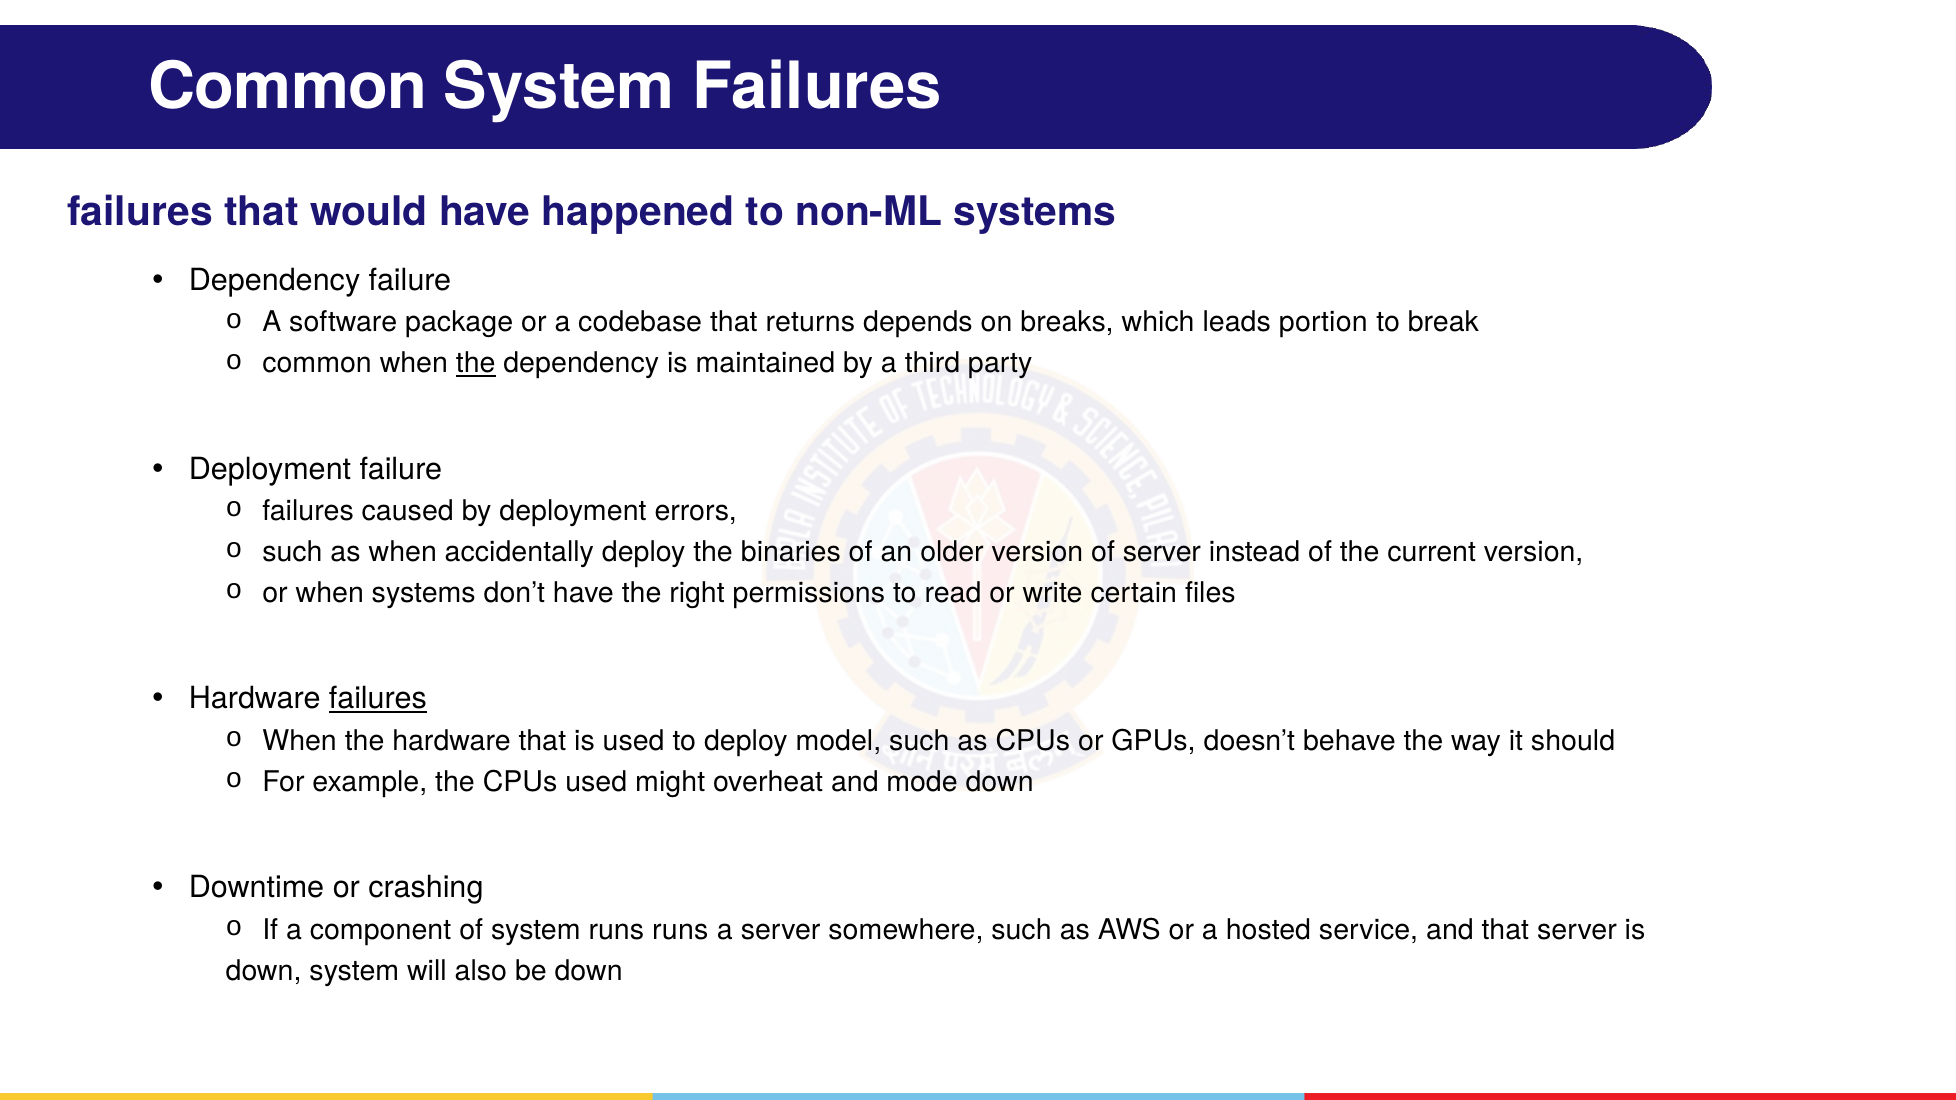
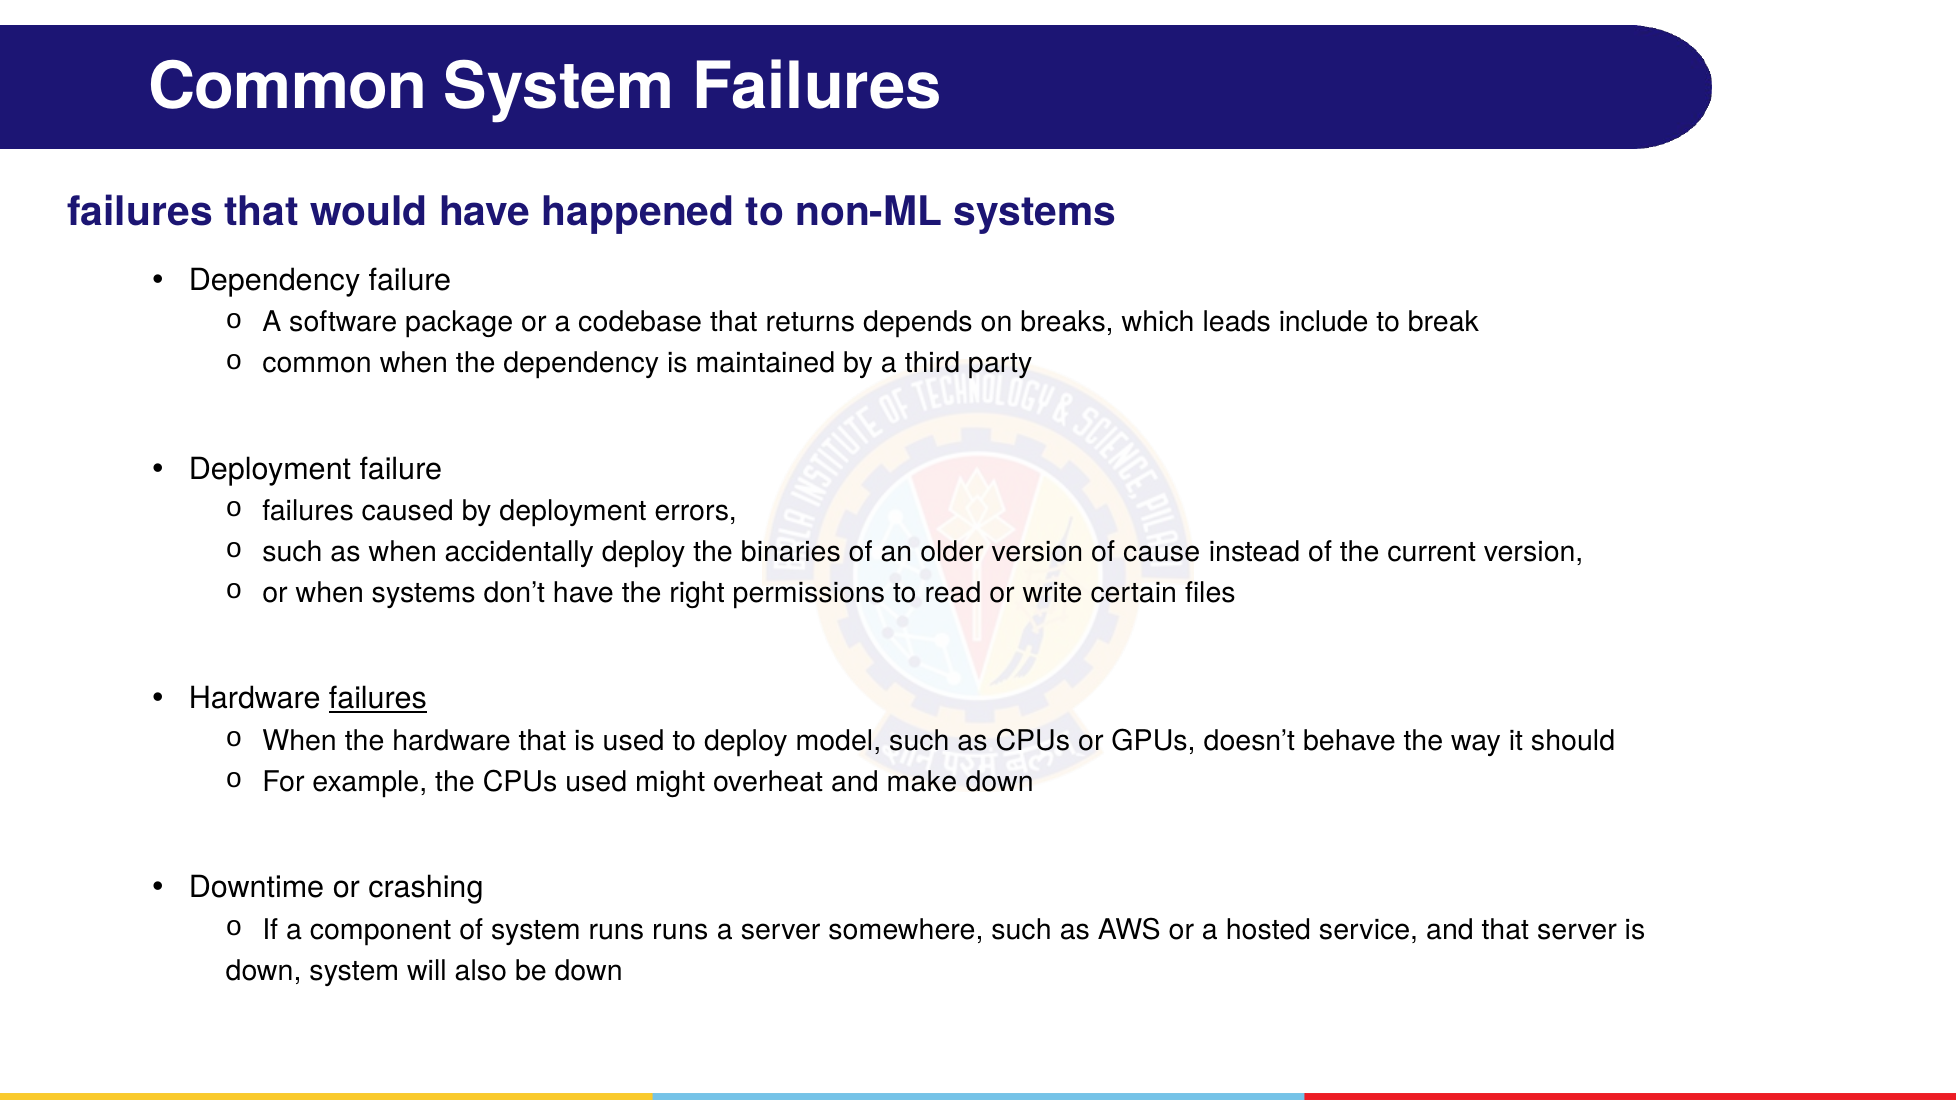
portion: portion -> include
the at (476, 364) underline: present -> none
of server: server -> cause
mode: mode -> make
